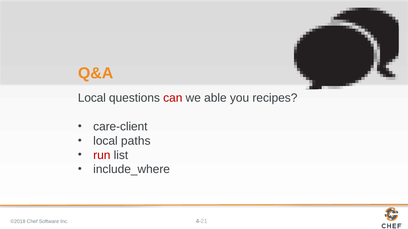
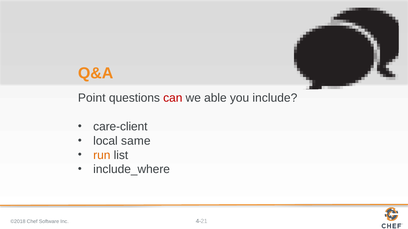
Local at (92, 98): Local -> Point
recipes: recipes -> include
paths: paths -> same
run colour: red -> orange
